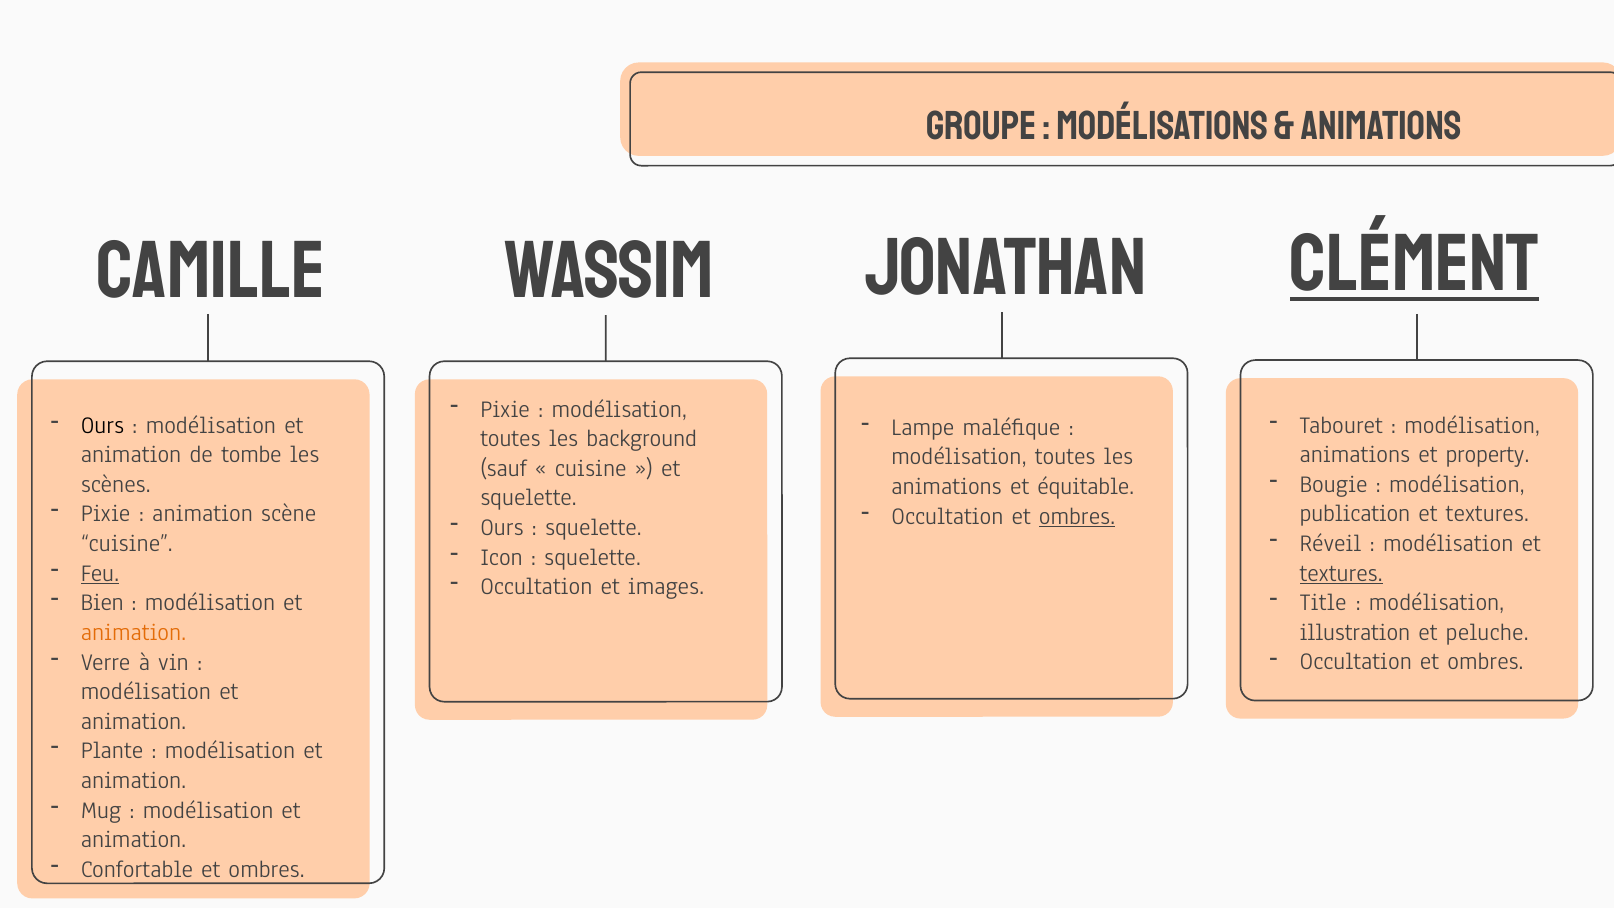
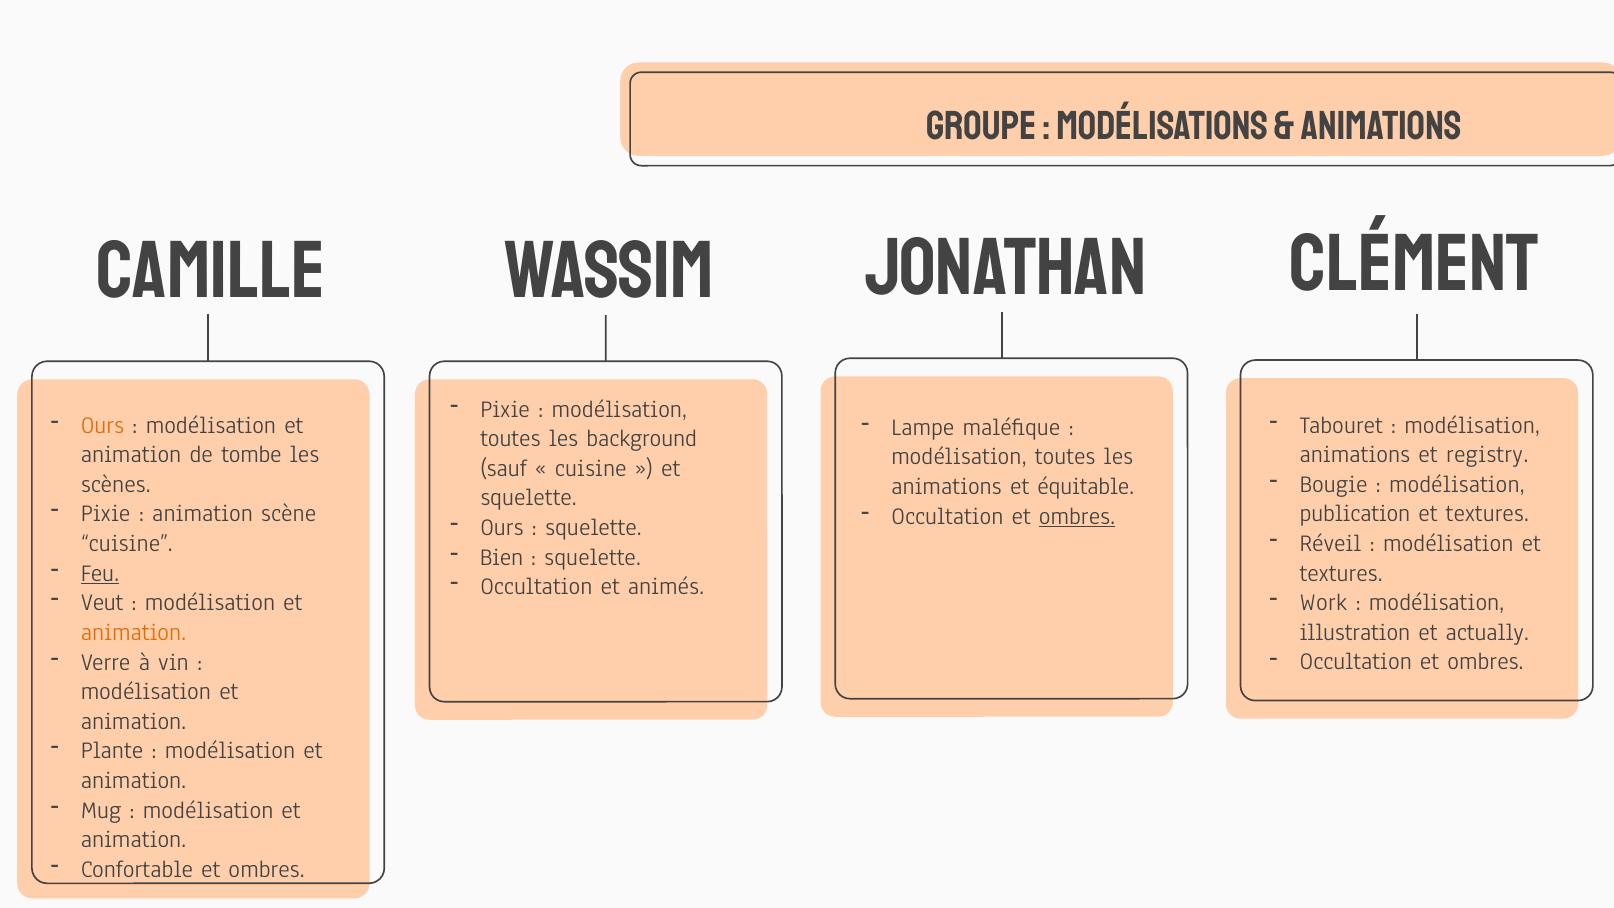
Clément underline: present -> none
Ours at (102, 425) colour: black -> orange
property: property -> registry
Icon: Icon -> Bien
textures at (1341, 573) underline: present -> none
images: images -> animés
Bien: Bien -> Veut
Title: Title -> Work
peluche: peluche -> actually
